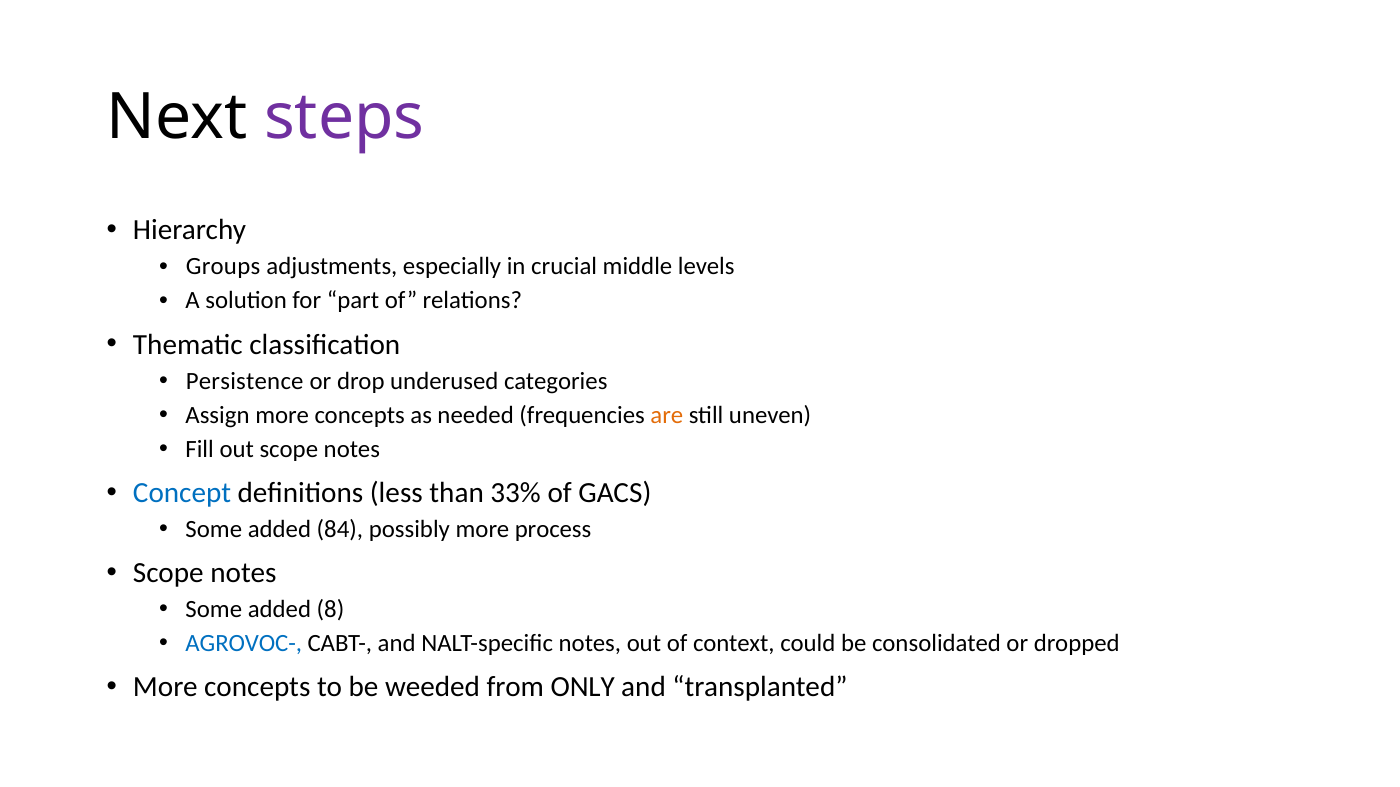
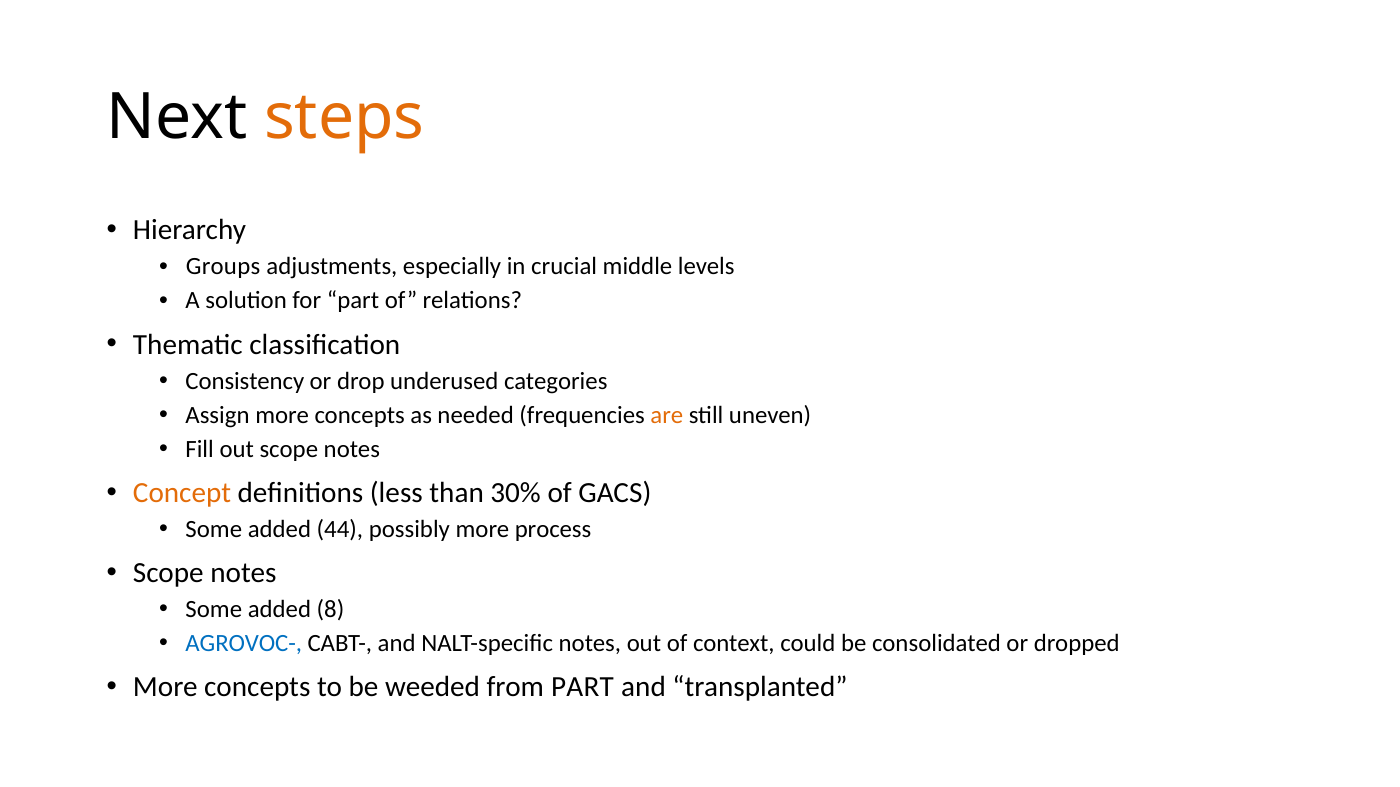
steps colour: purple -> orange
Persistence: Persistence -> Consistency
Concept colour: blue -> orange
33%: 33% -> 30%
84: 84 -> 44
from ONLY: ONLY -> PART
